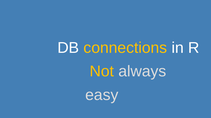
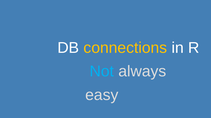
Not colour: yellow -> light blue
